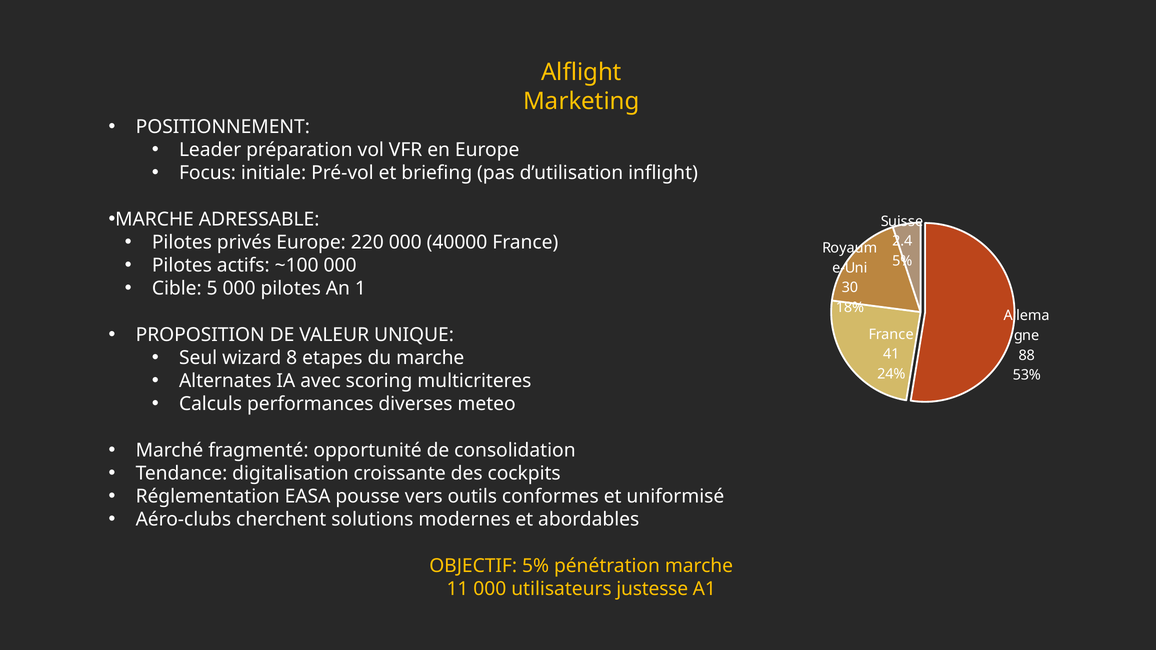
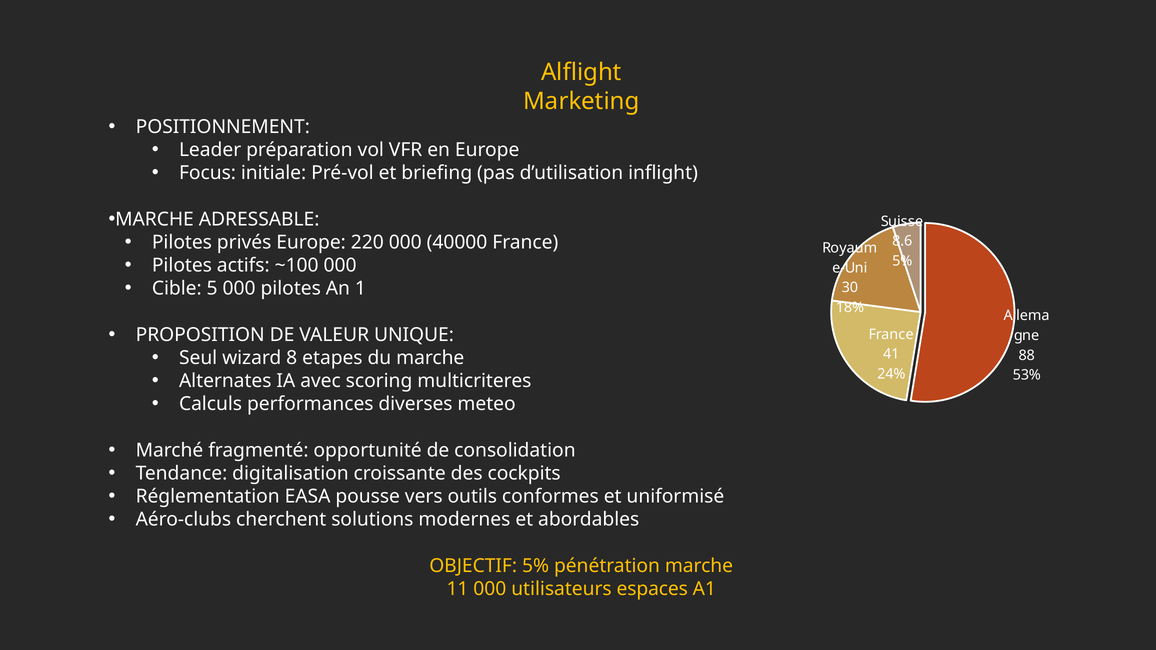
2.4: 2.4 -> 8.6
justesse: justesse -> espaces
